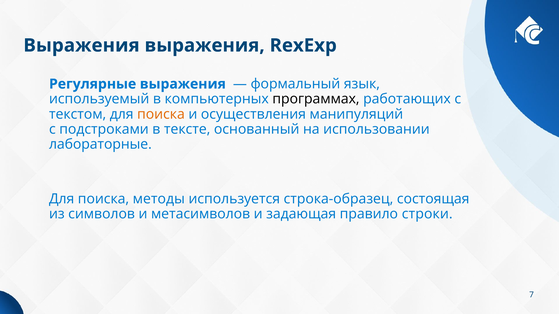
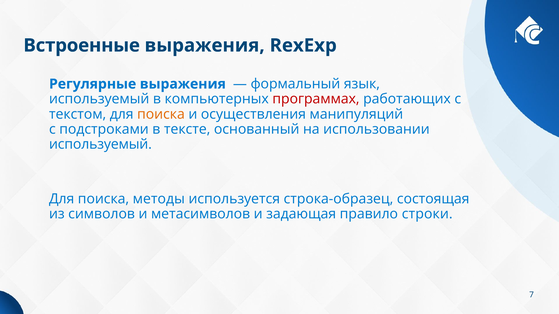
Выражения at (82, 45): Выражения -> Встроенные
программах colour: black -> red
лабораторные at (100, 144): лабораторные -> используемый
